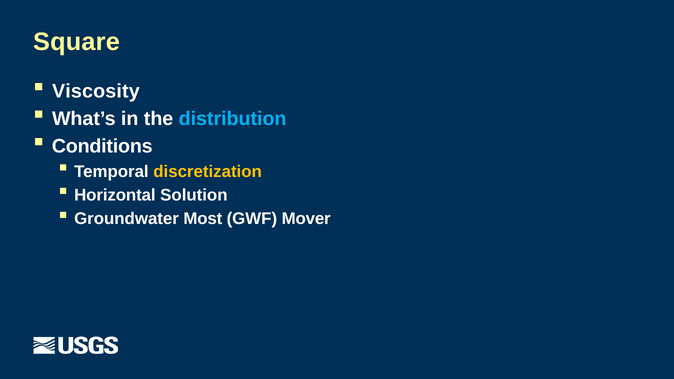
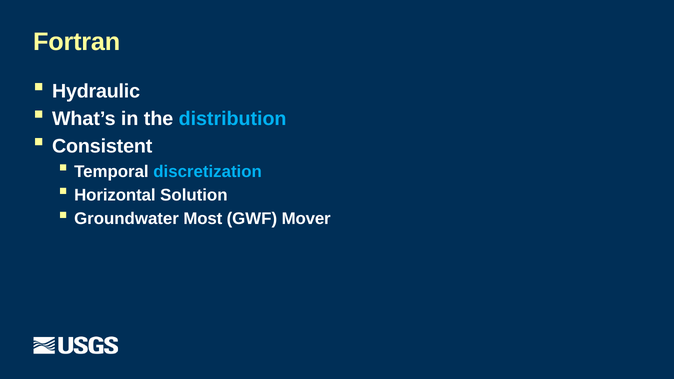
Square: Square -> Fortran
Viscosity: Viscosity -> Hydraulic
Conditions: Conditions -> Consistent
discretization colour: yellow -> light blue
